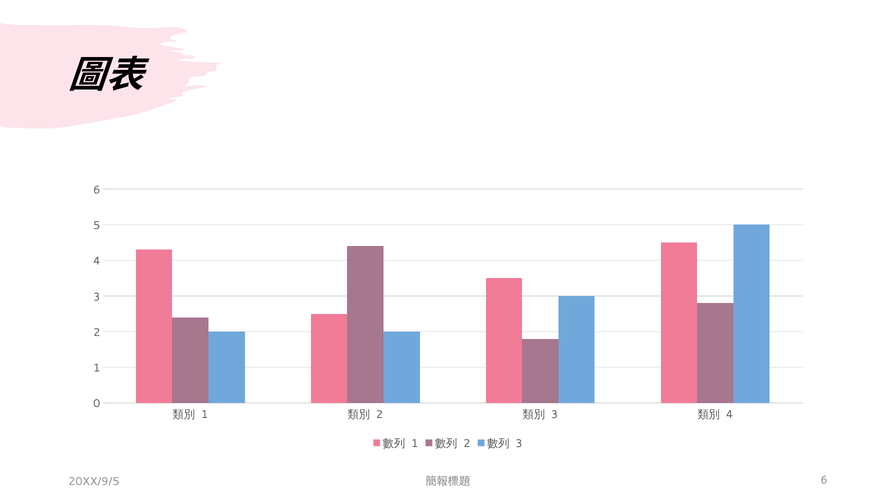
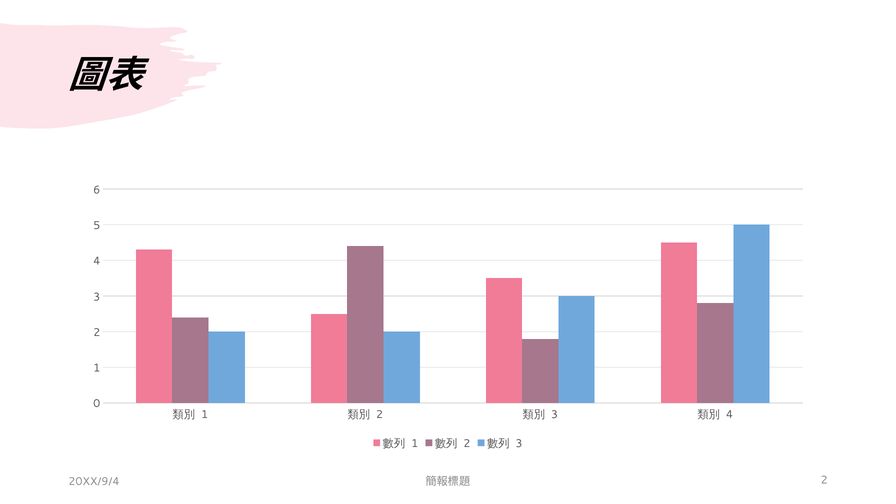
20XX/9/5: 20XX/9/5 -> 20XX/9/4
6 at (824, 480): 6 -> 2
